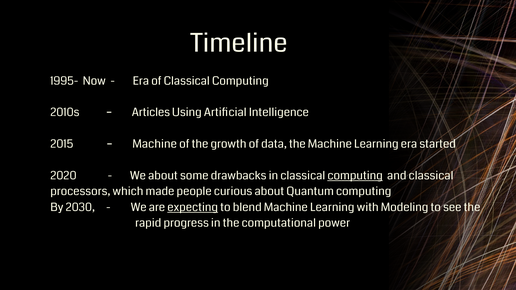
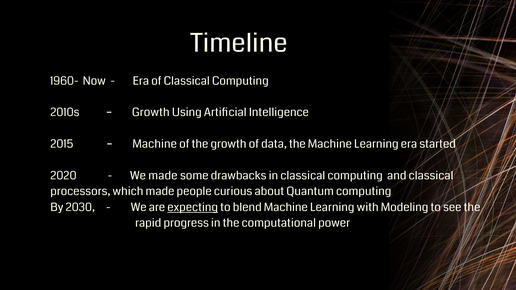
1995-: 1995- -> 1960-
Articles at (151, 113): Articles -> Growth
We about: about -> made
computing at (355, 176) underline: present -> none
